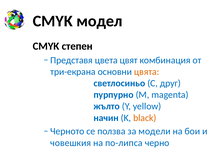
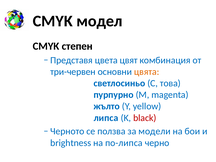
три-екрана: три-екрана -> три-червен
друг: друг -> това
начин: начин -> липса
black colour: orange -> red
човешкия: човешкия -> brightness
